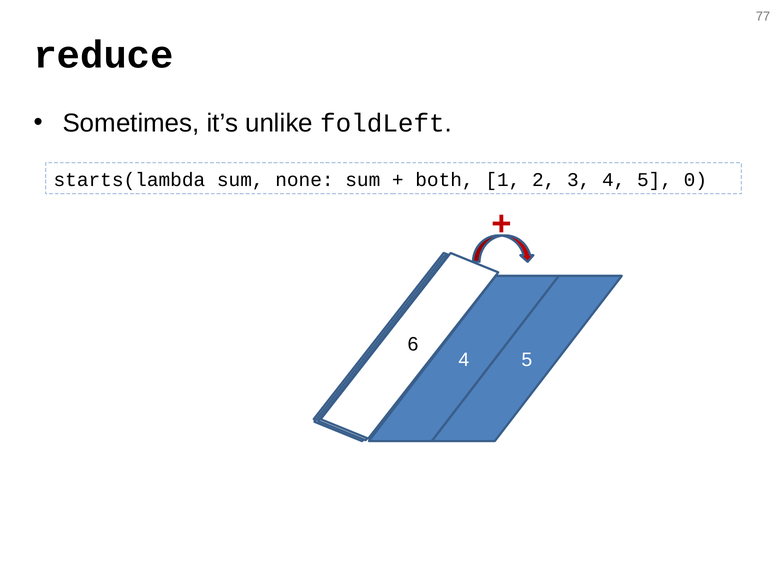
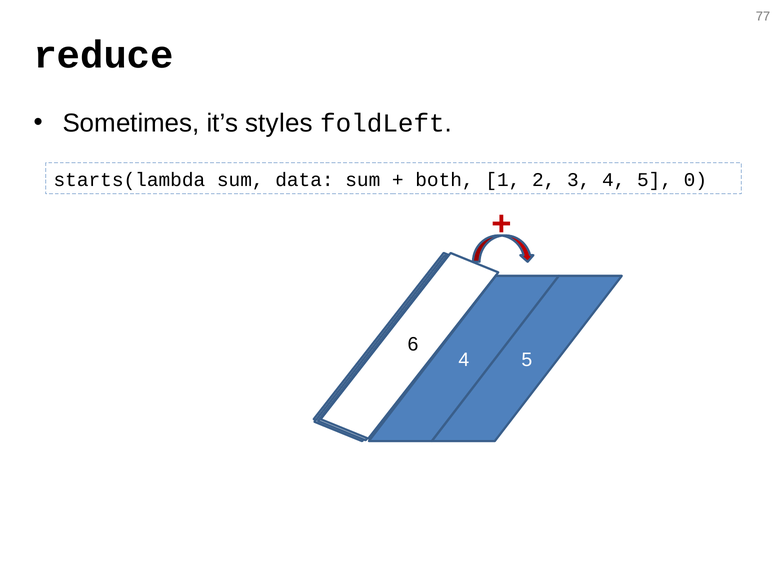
unlike: unlike -> styles
none: none -> data
